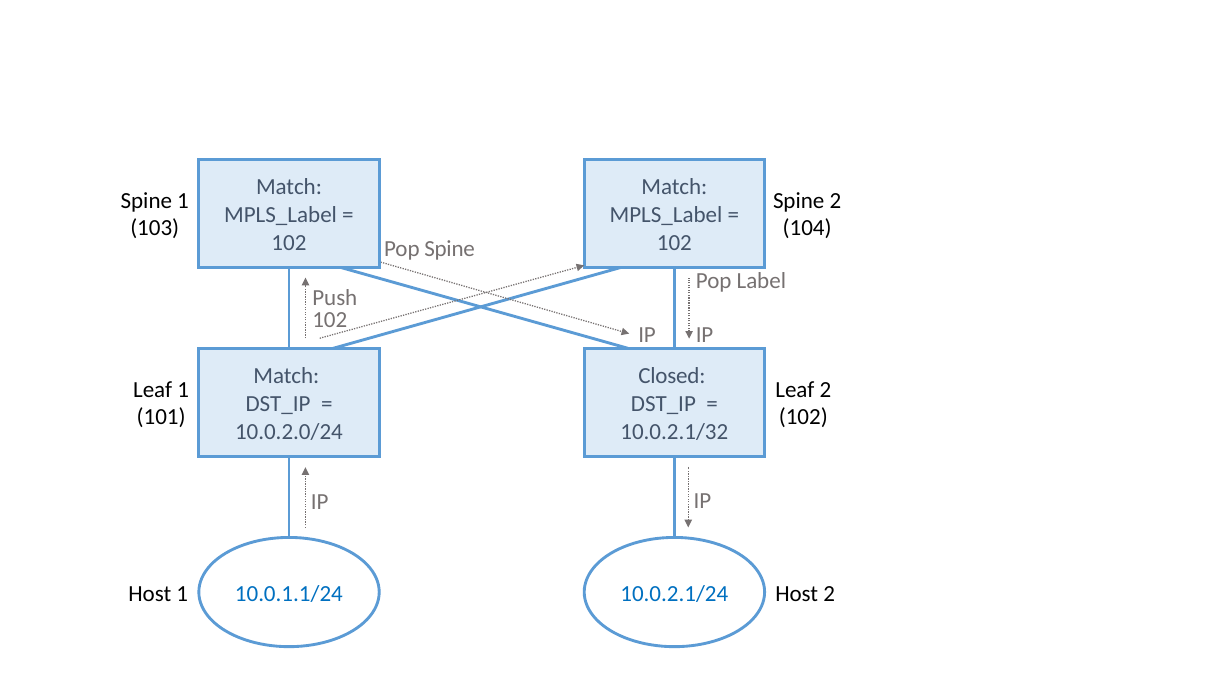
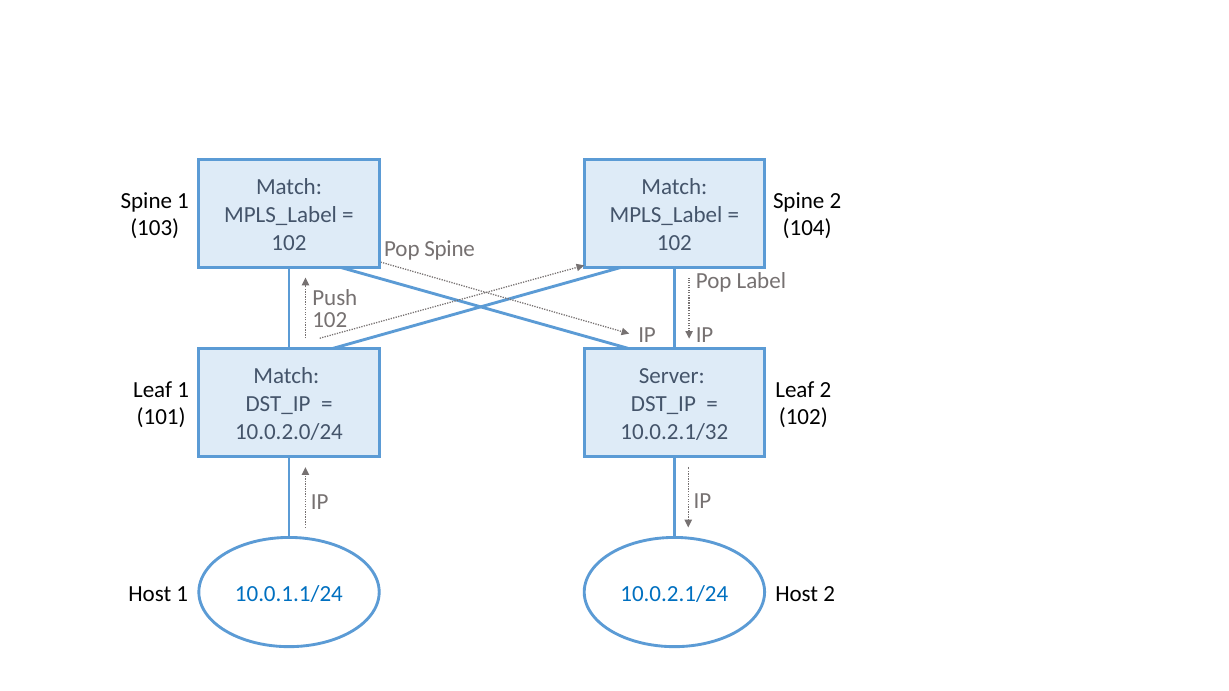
Closed: Closed -> Server
